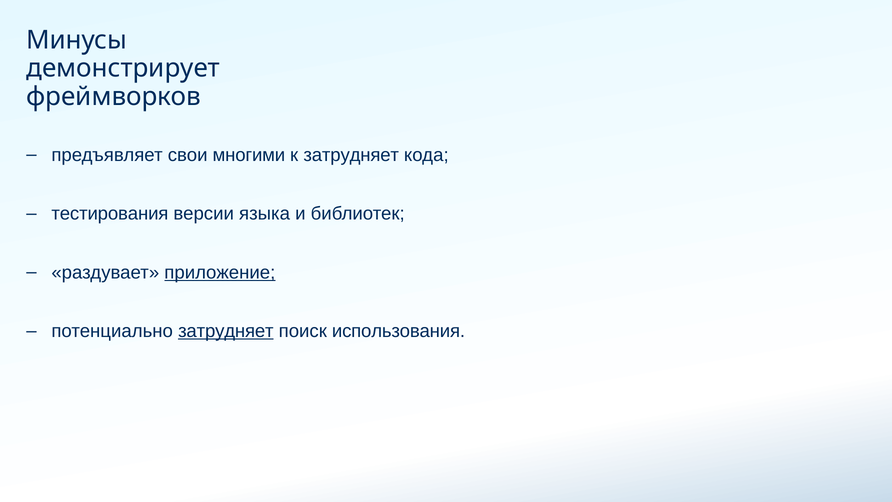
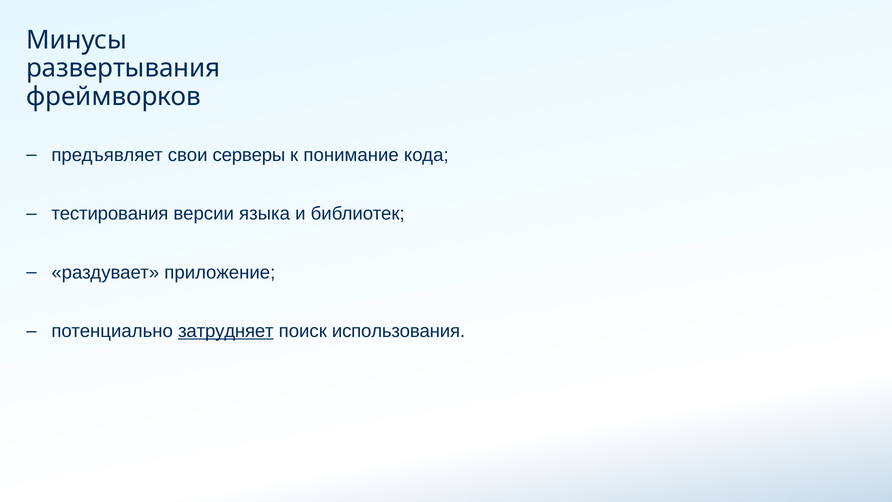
демонстрирует: демонстрирует -> развертывания
многими: многими -> серверы
к затрудняет: затрудняет -> понимание
приложение underline: present -> none
